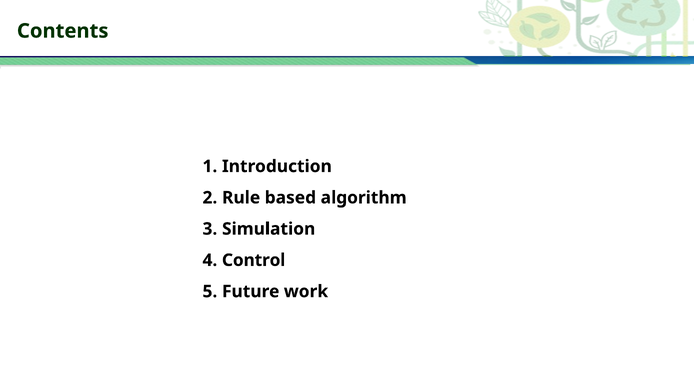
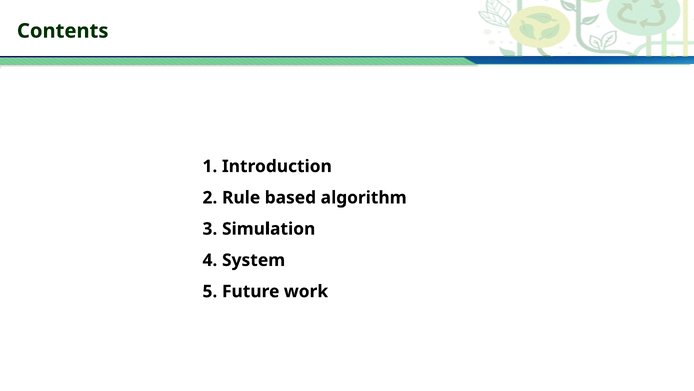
Control: Control -> System
